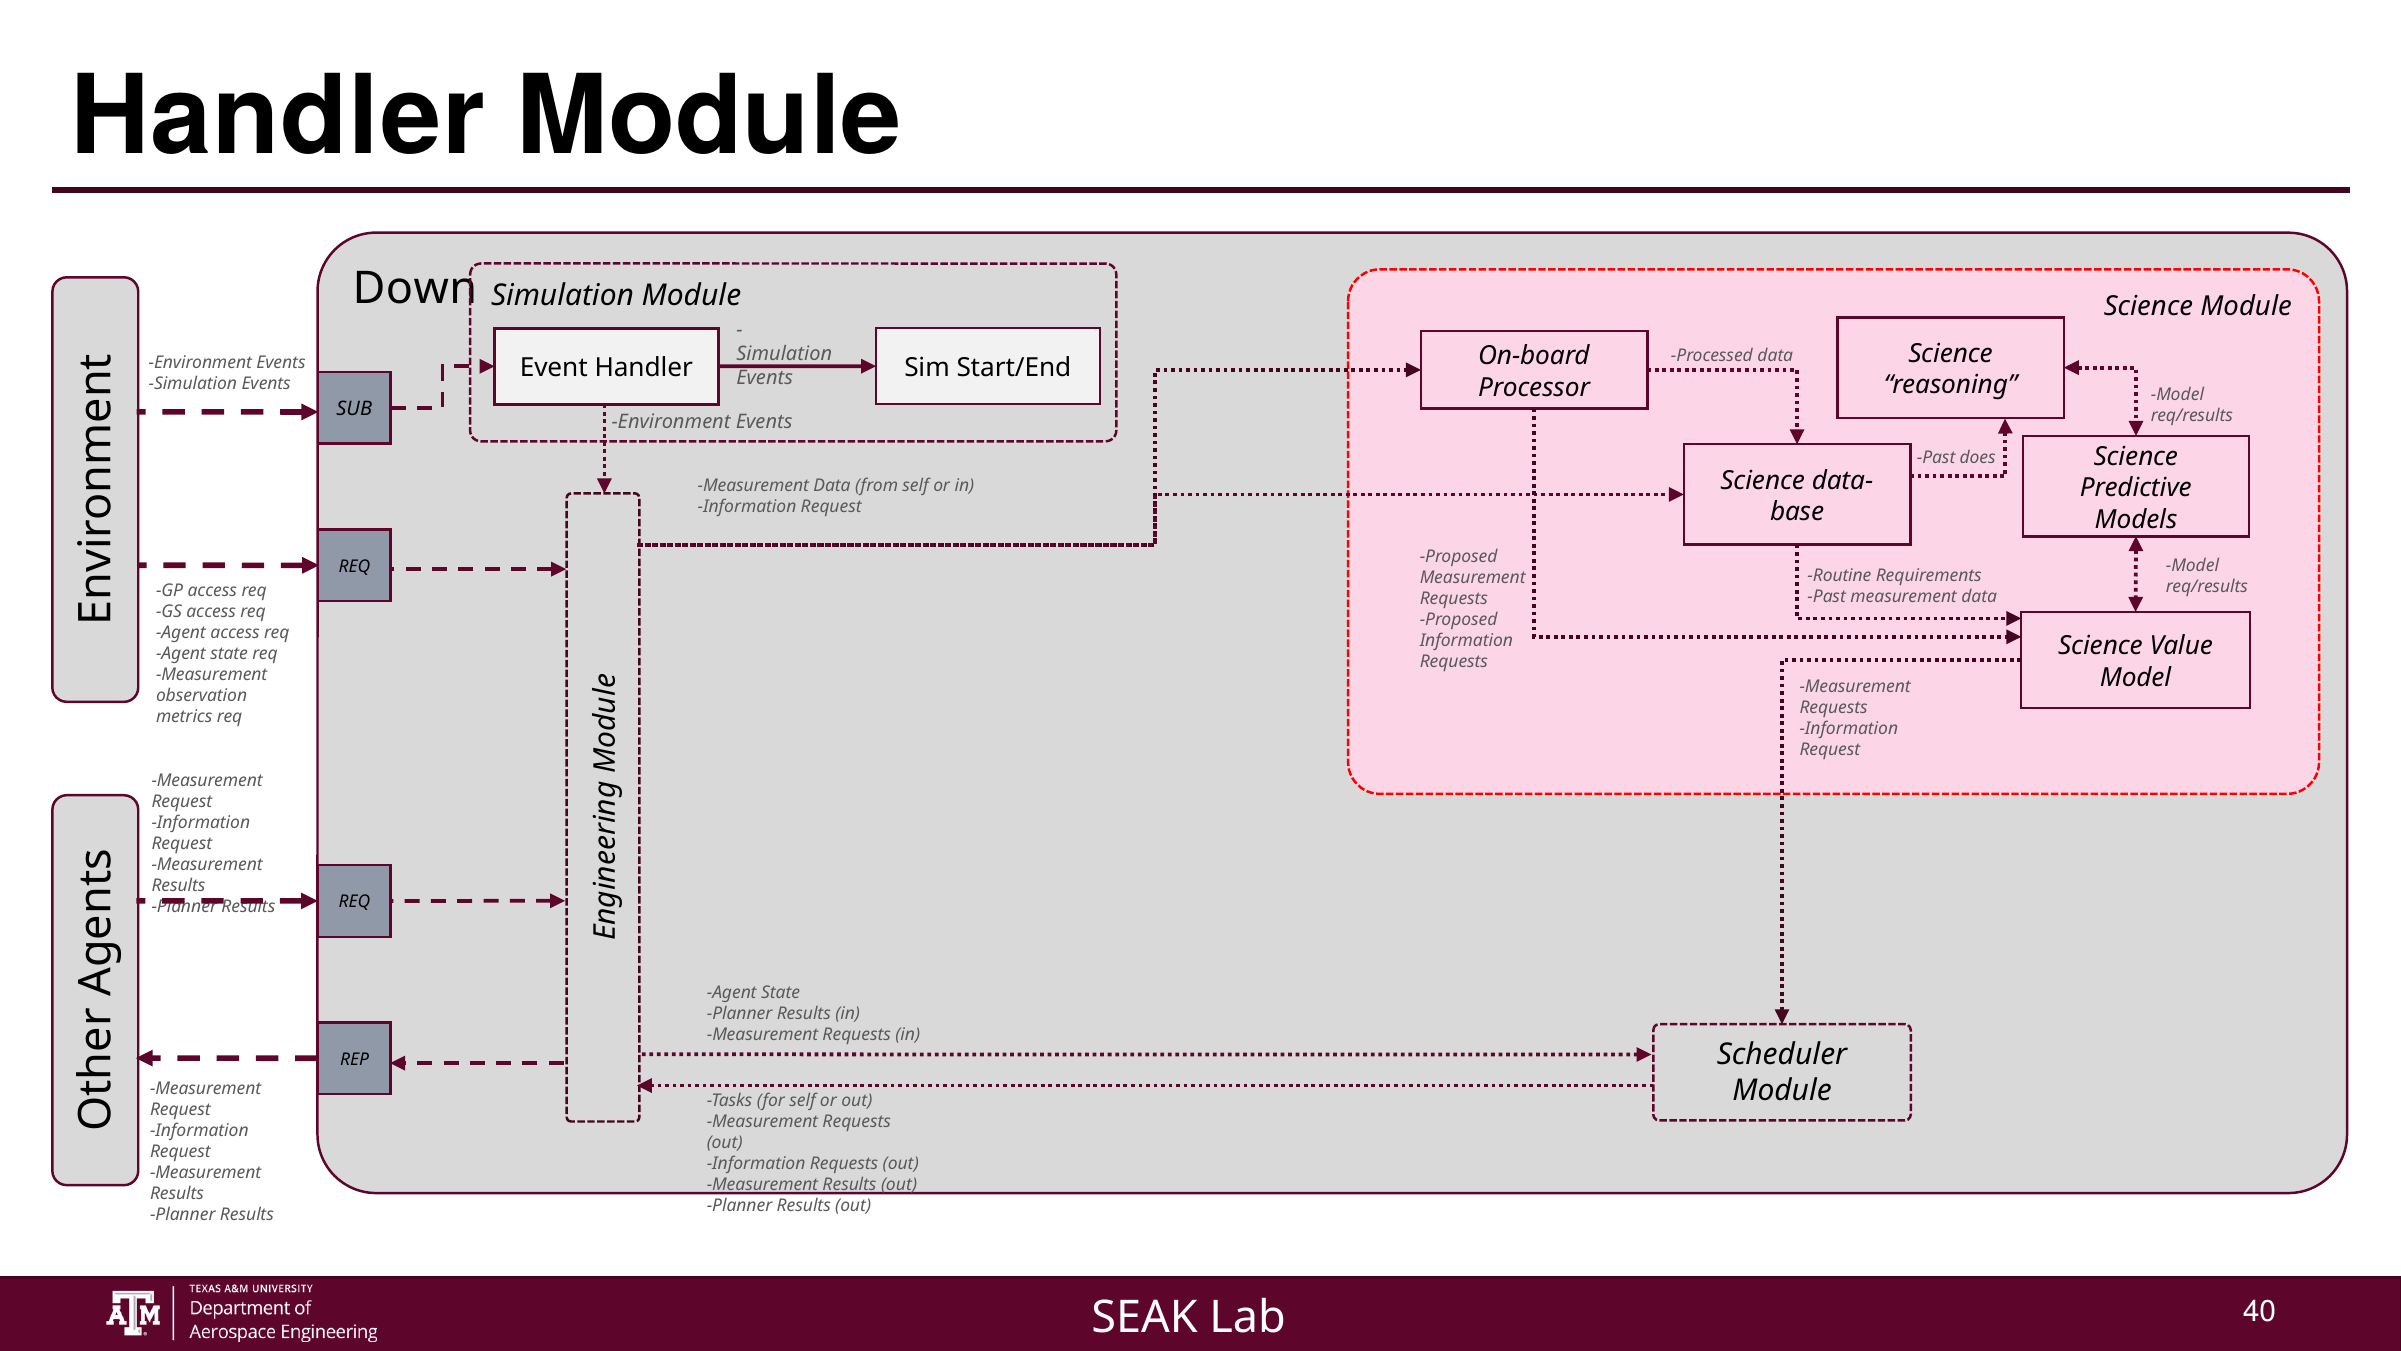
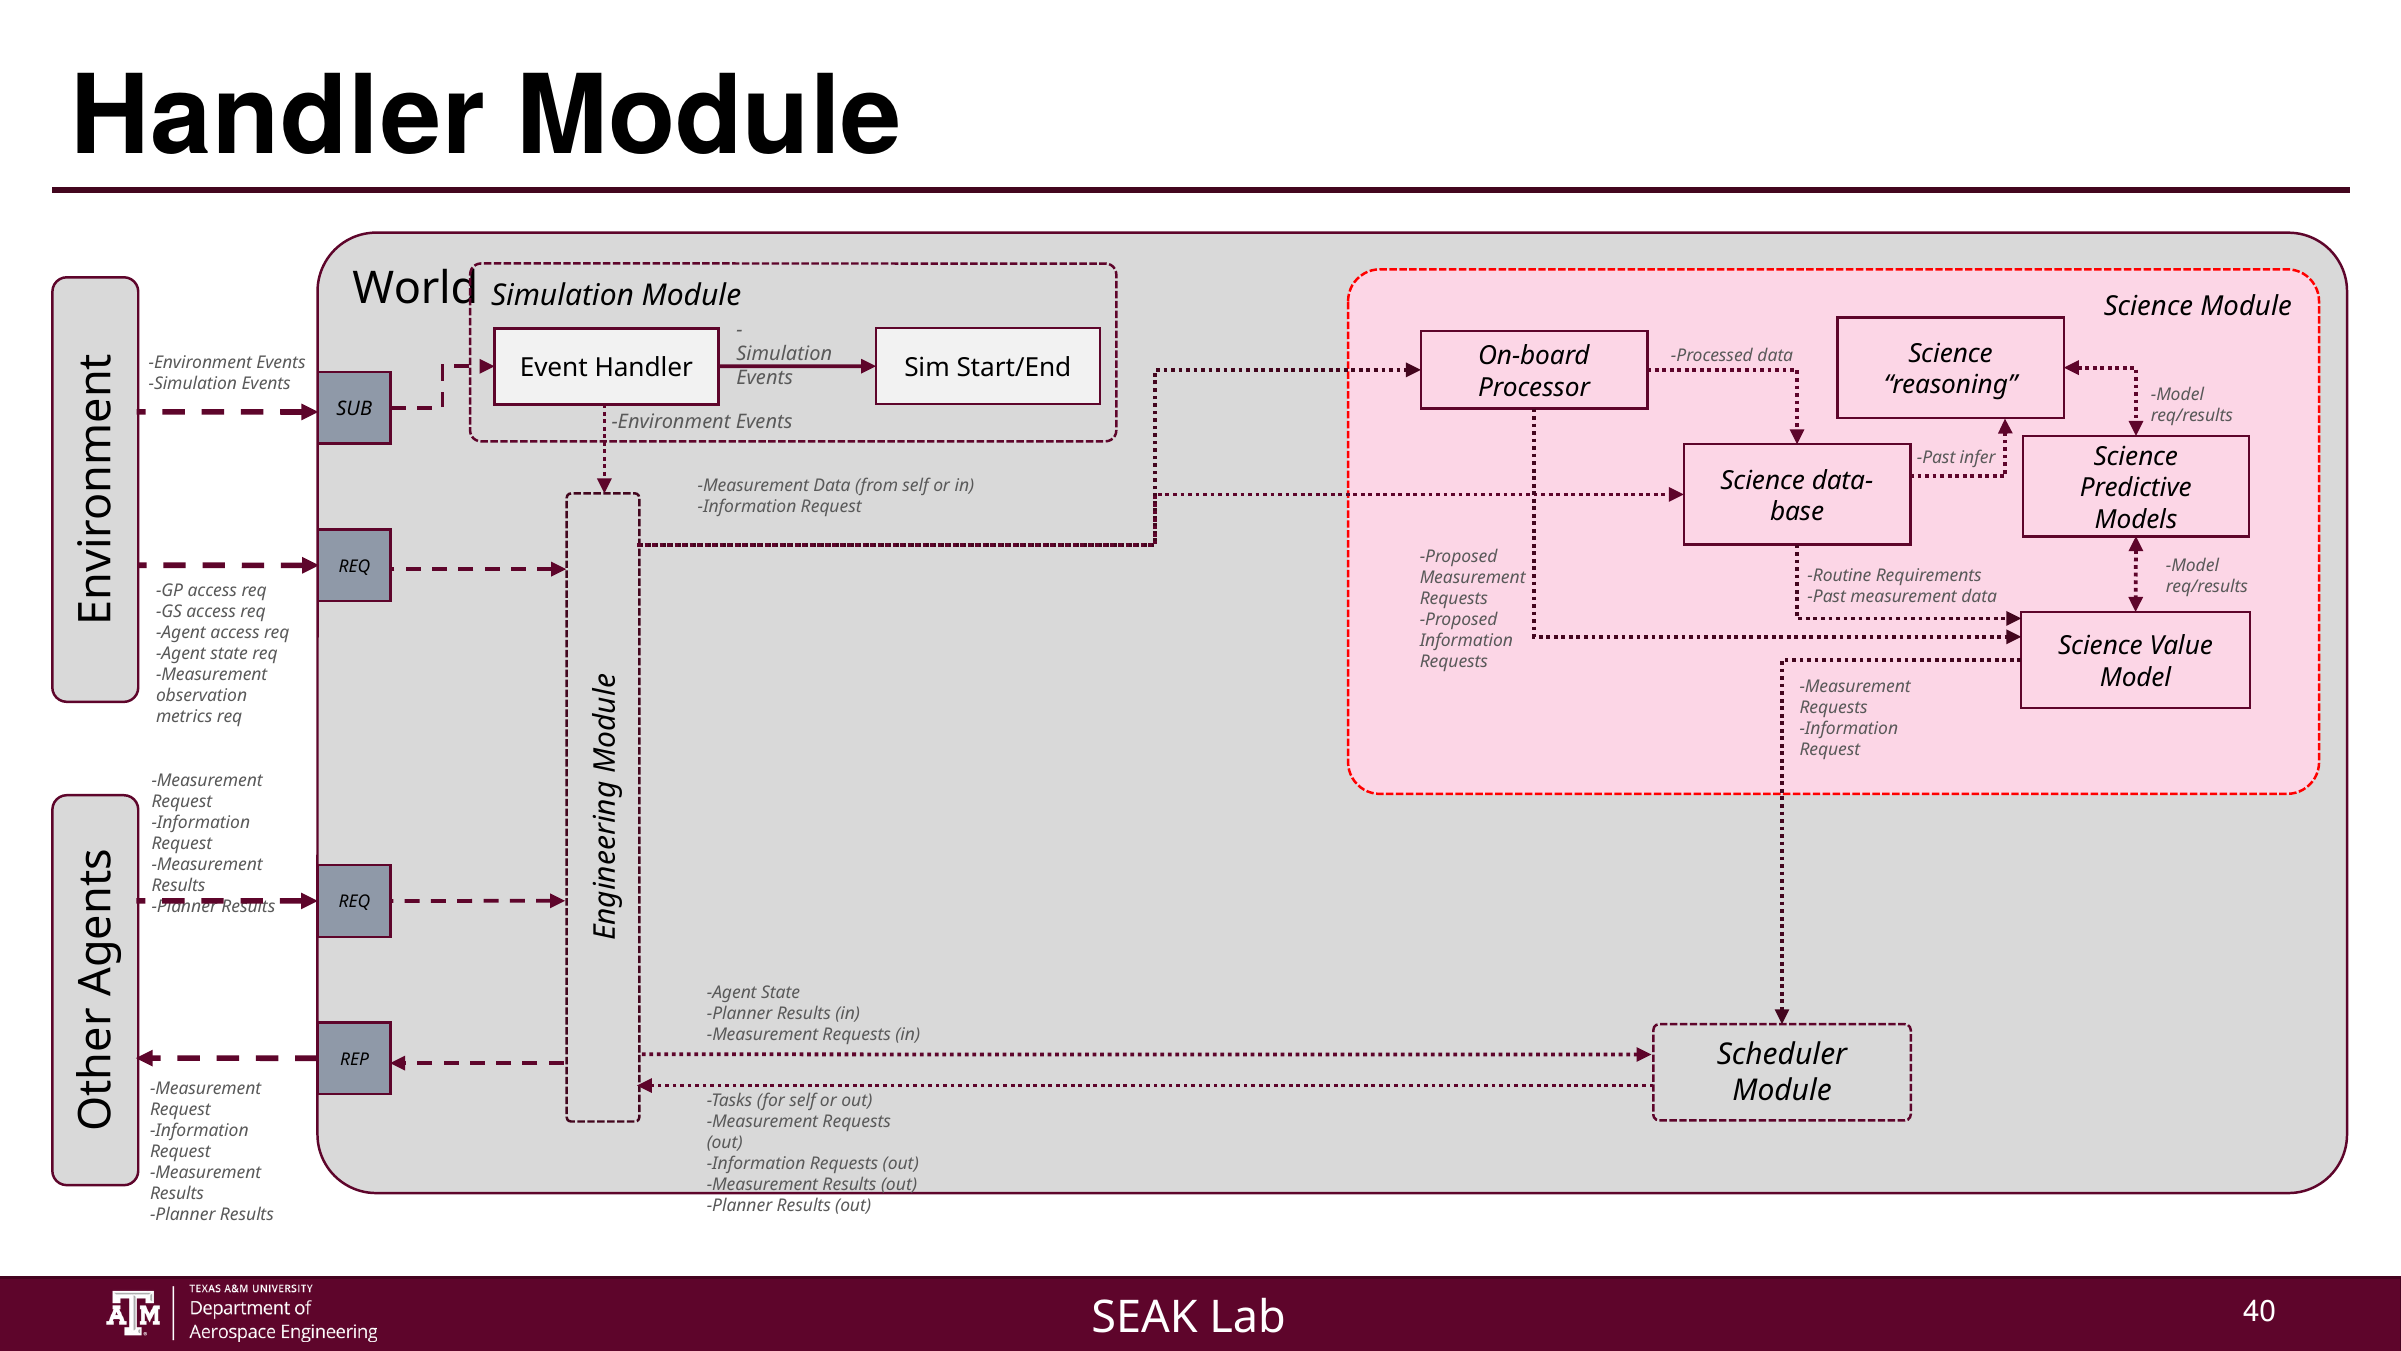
Down: Down -> World
does: does -> infer
